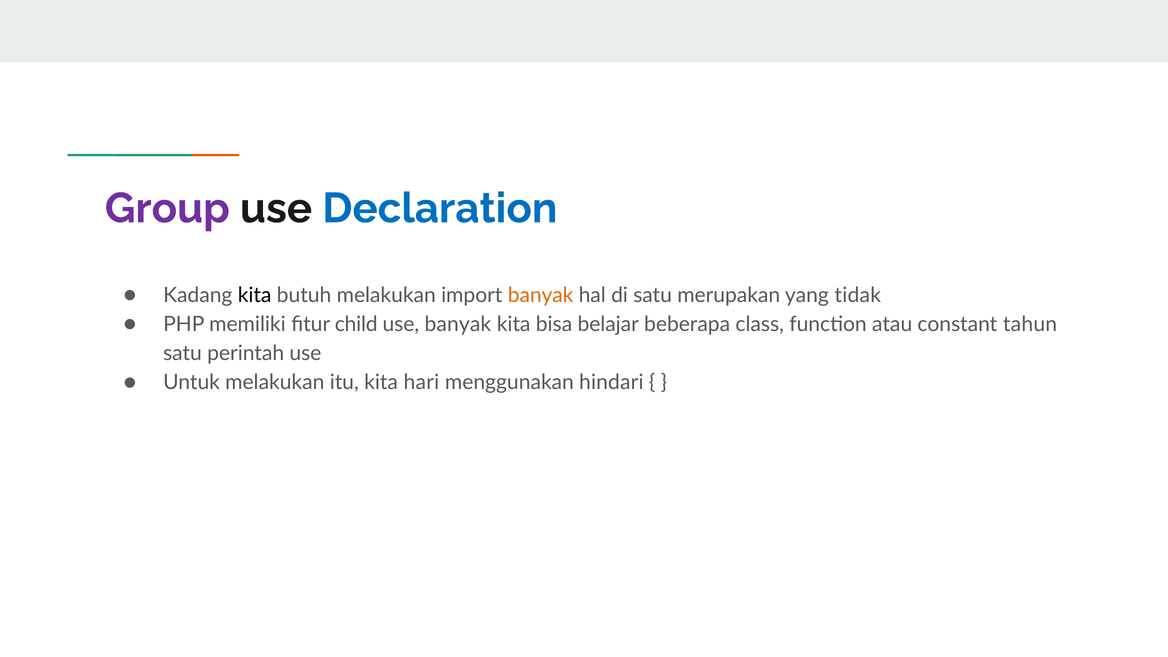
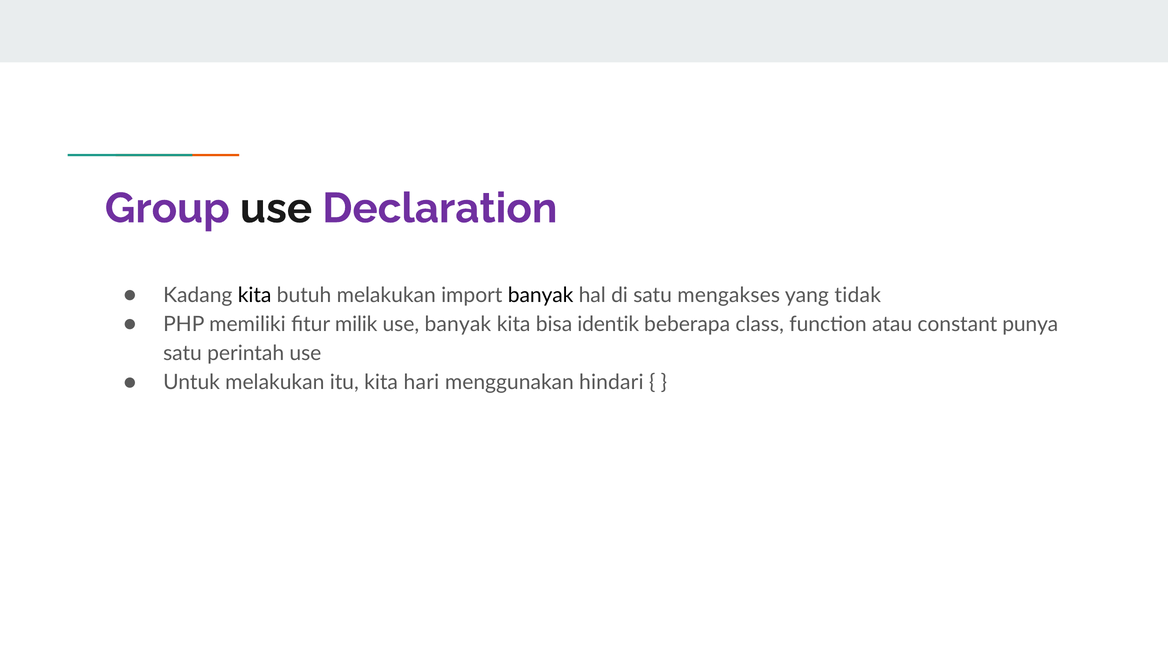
Declaration colour: blue -> purple
banyak at (541, 295) colour: orange -> black
merupakan: merupakan -> mengakses
child: child -> milik
belajar: belajar -> identik
tahun: tahun -> punya
